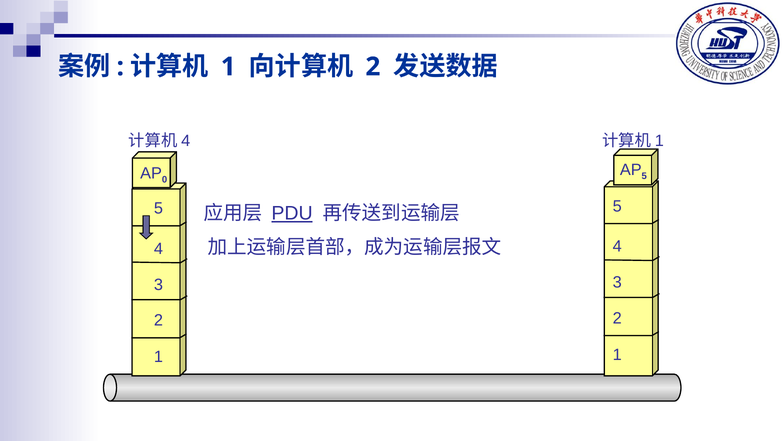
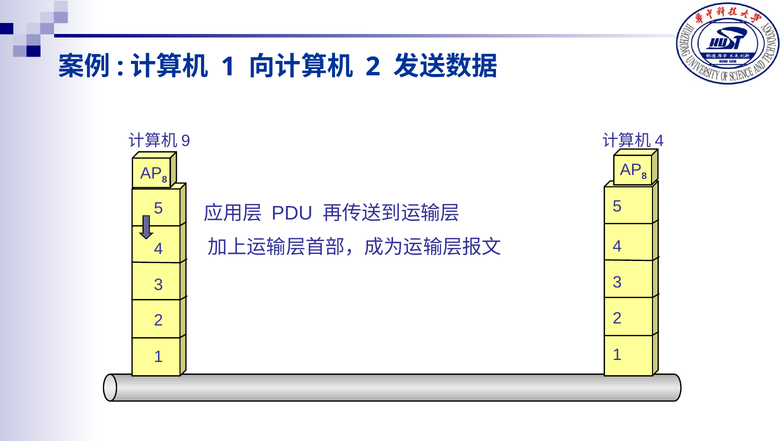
4 at (186, 141): 4 -> 9
1 at (659, 141): 1 -> 4
5 at (644, 176): 5 -> 8
0 at (165, 180): 0 -> 8
PDU underline: present -> none
